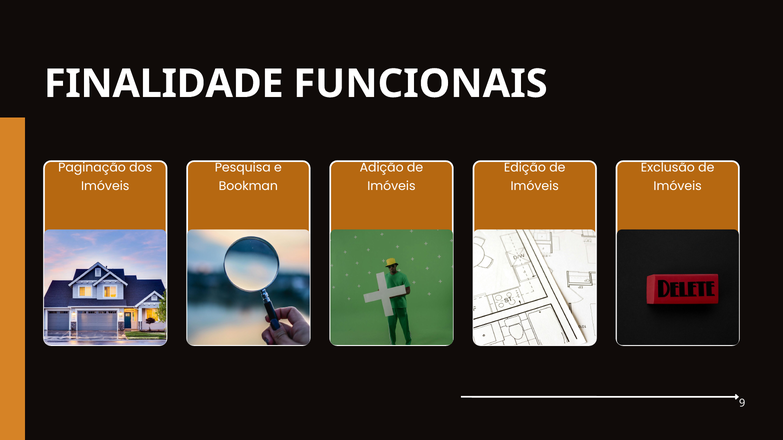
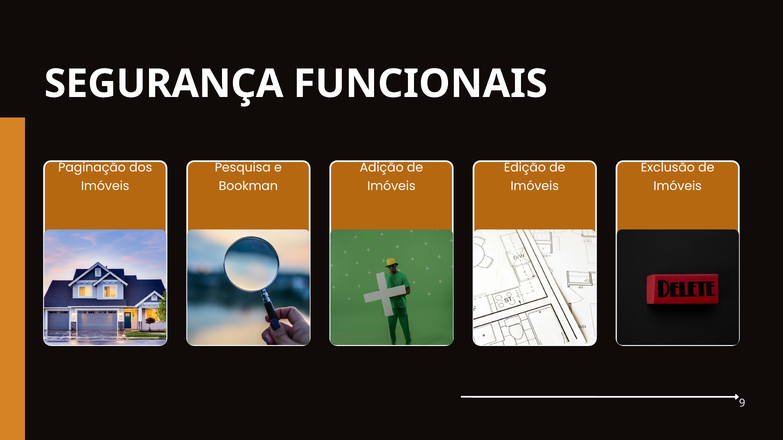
FINALIDADE: FINALIDADE -> SEGURANÇA
